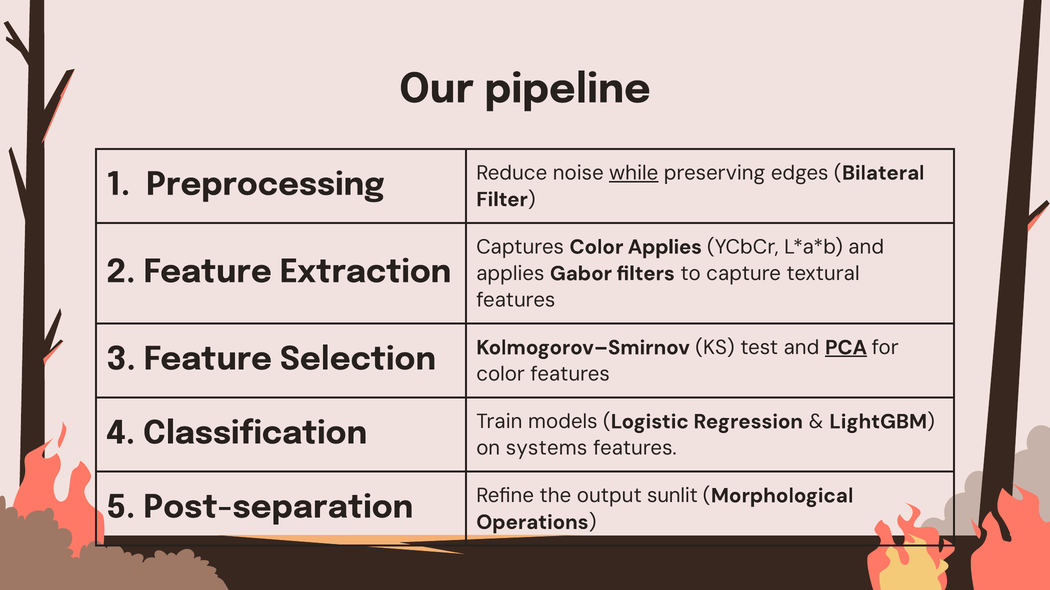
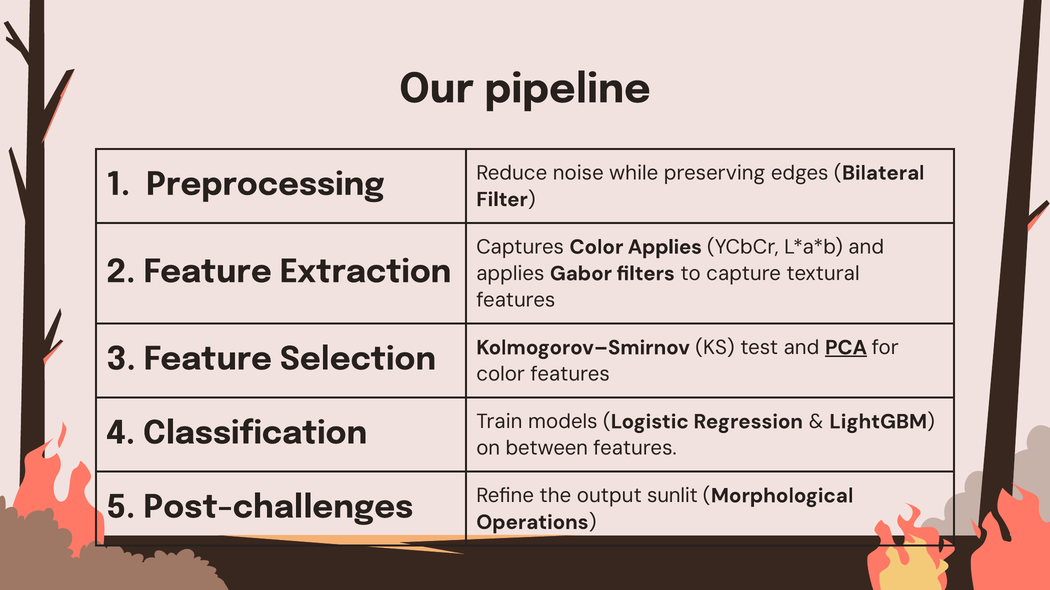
while underline: present -> none
systems: systems -> between
Post-separation: Post-separation -> Post-challenges
